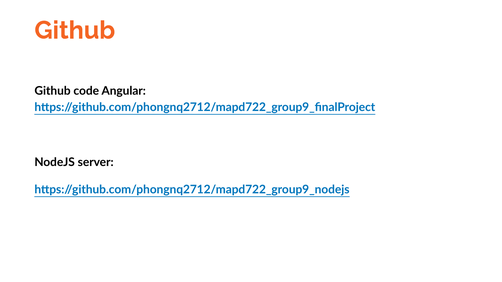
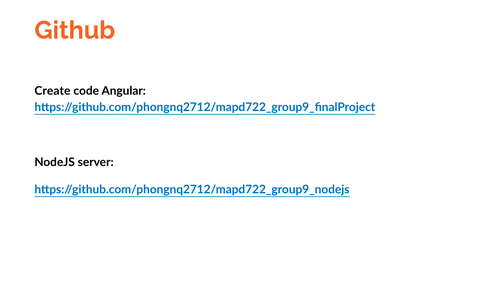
Github at (53, 91): Github -> Create
